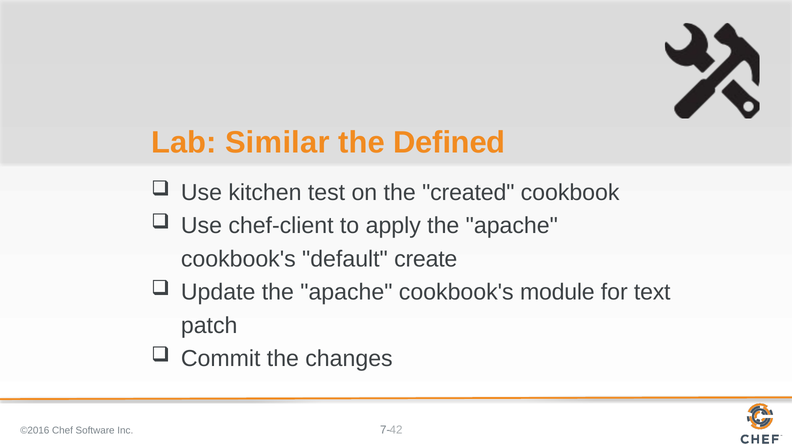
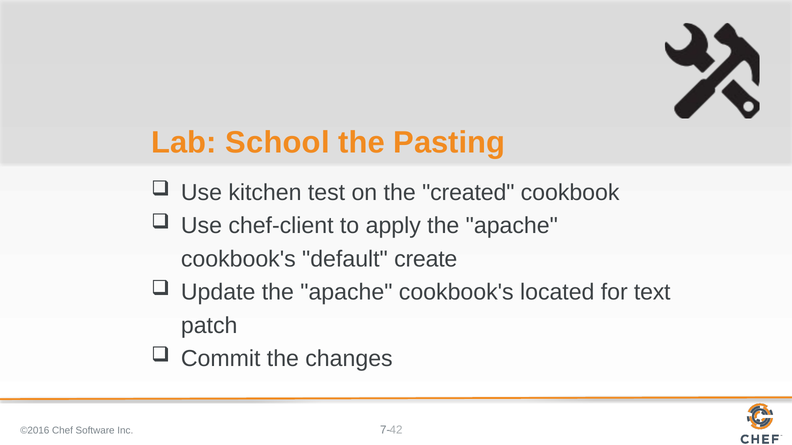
Similar: Similar -> School
Defined: Defined -> Pasting
module: module -> located
